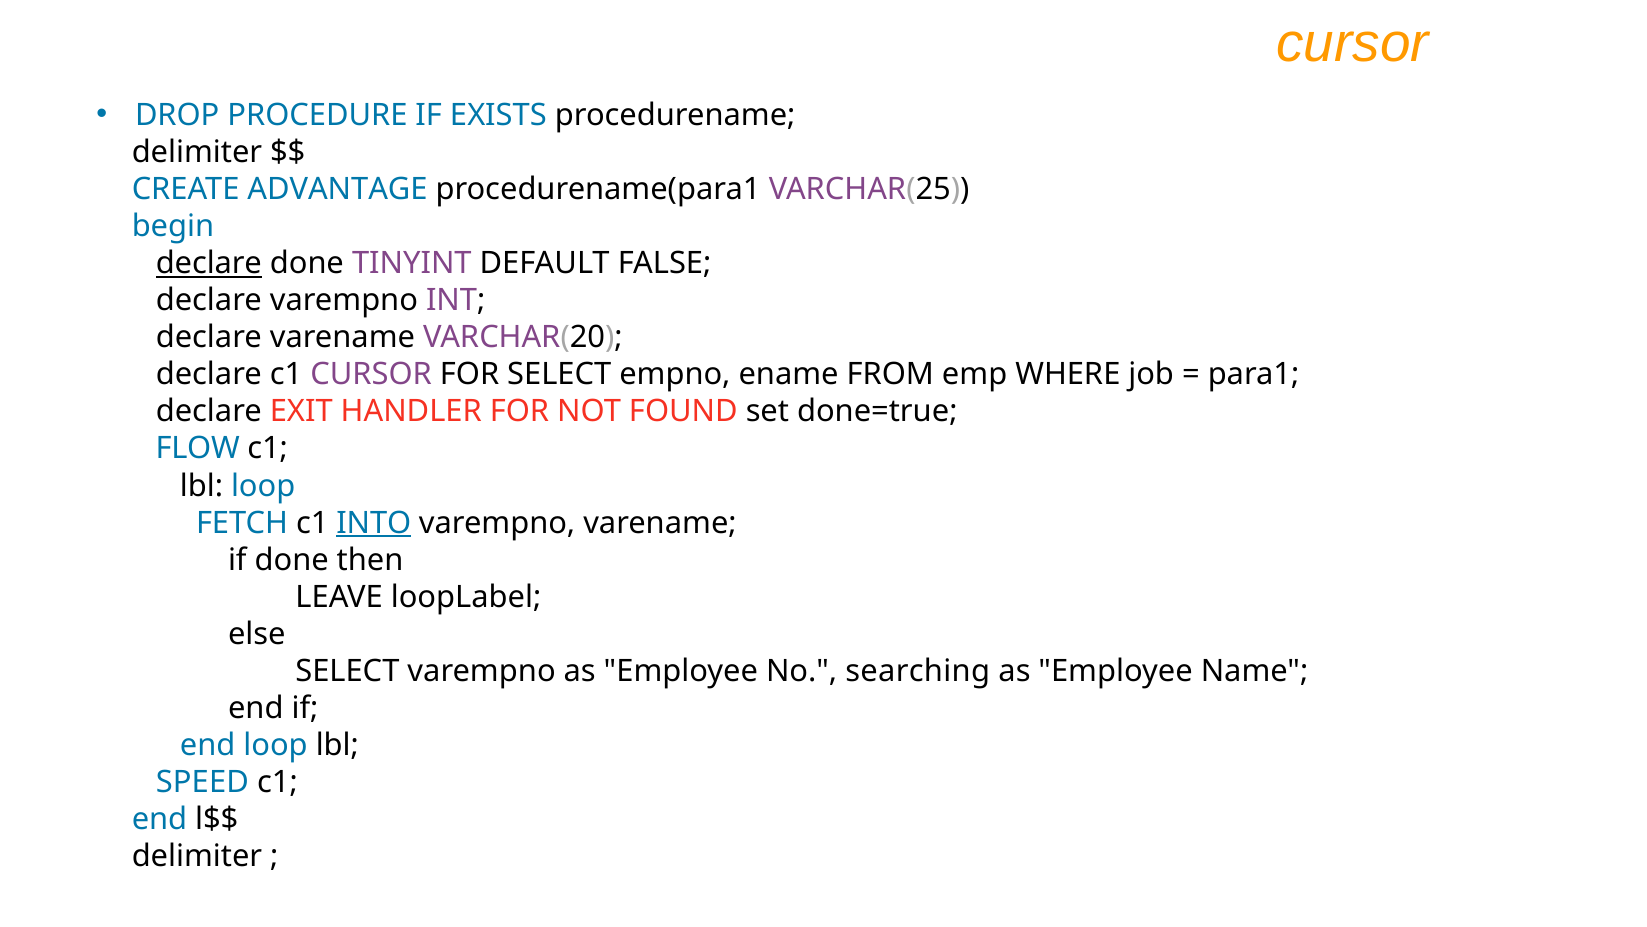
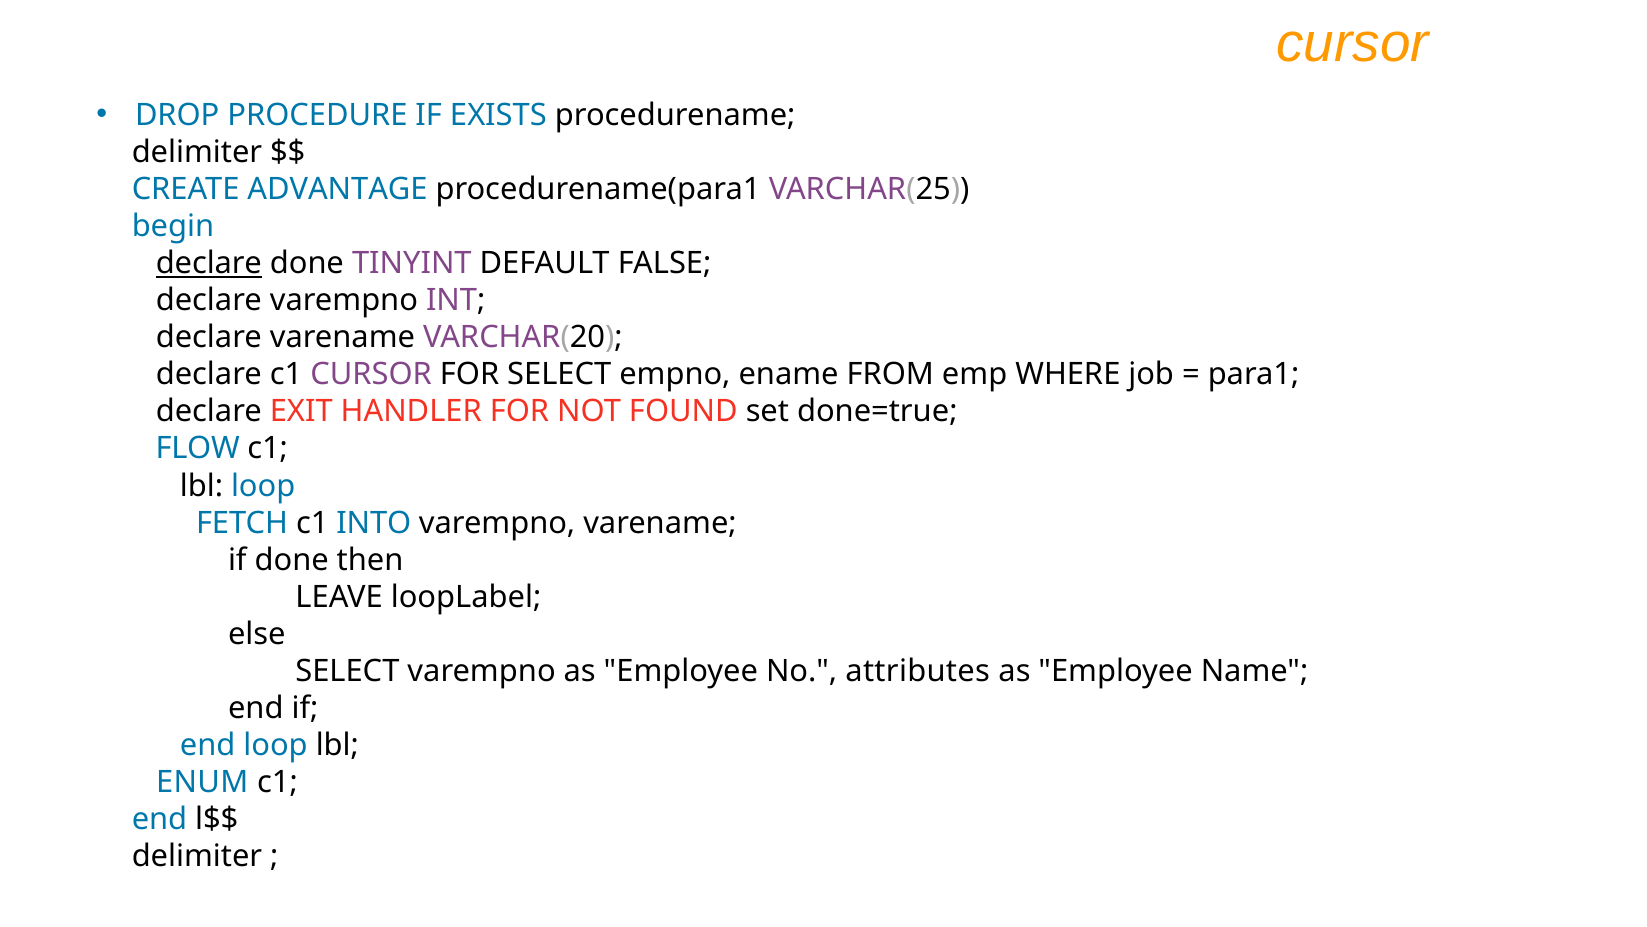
INTO underline: present -> none
searching: searching -> attributes
SPEED: SPEED -> ENUM
